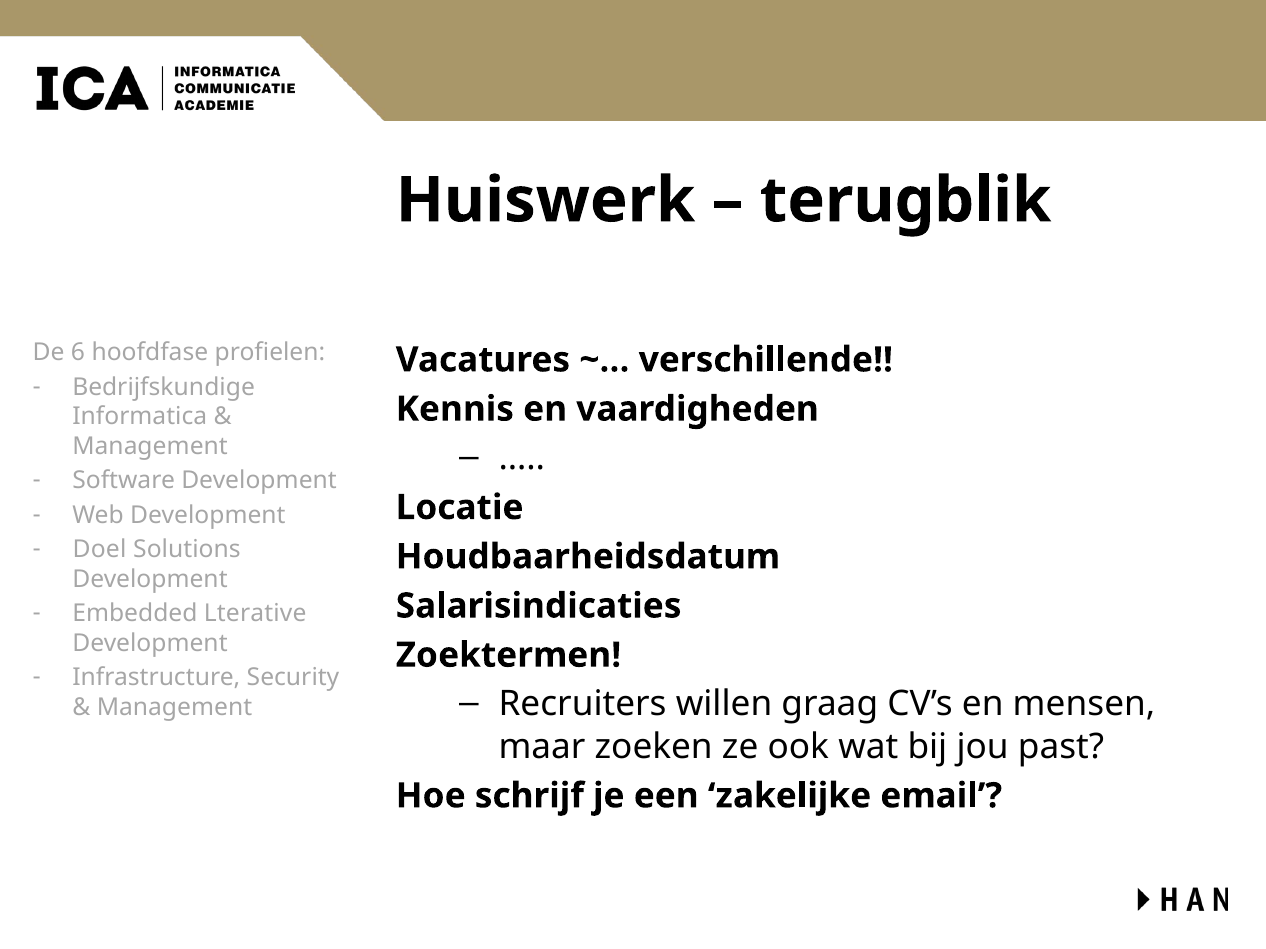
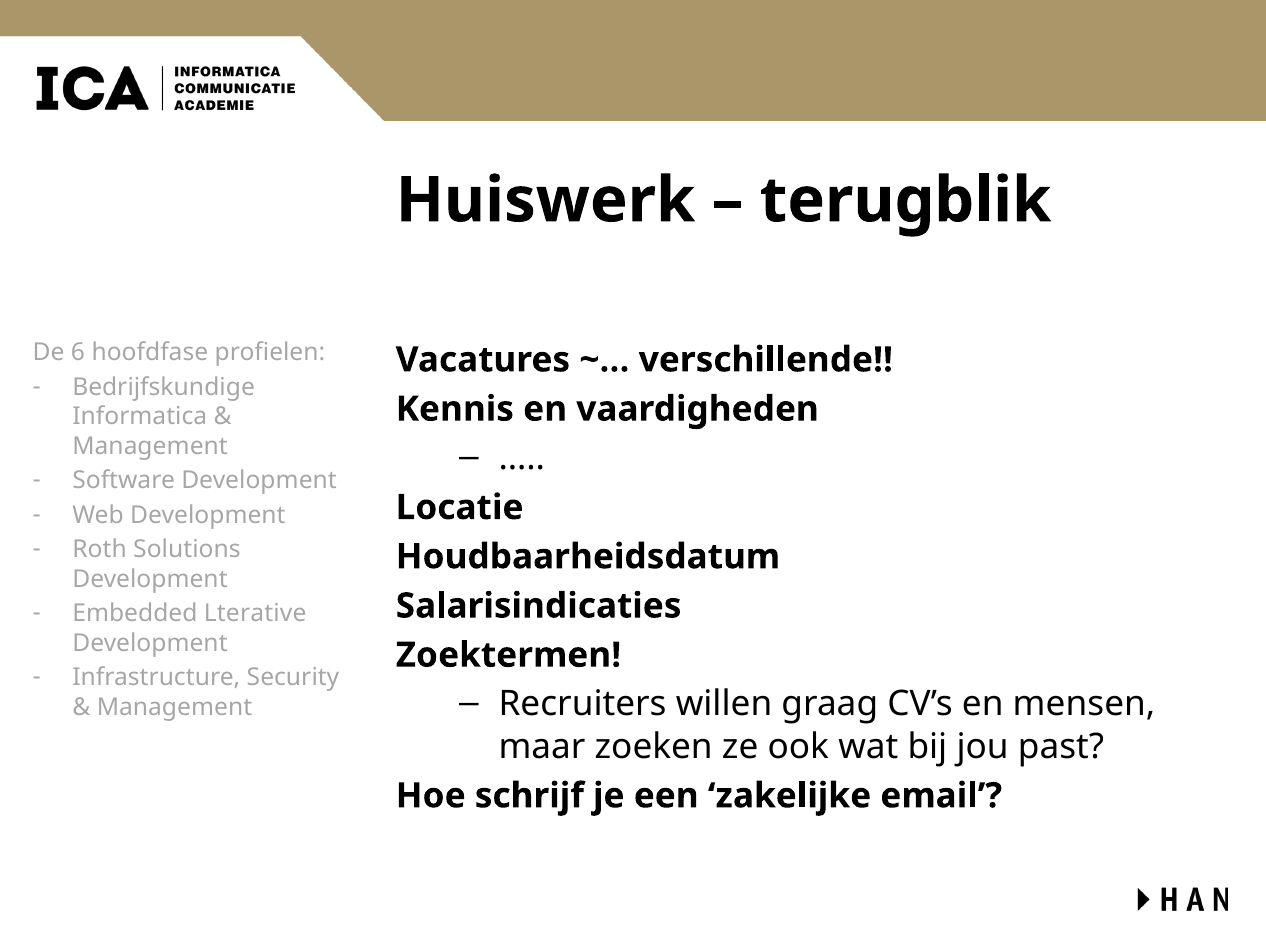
Doel: Doel -> Roth
